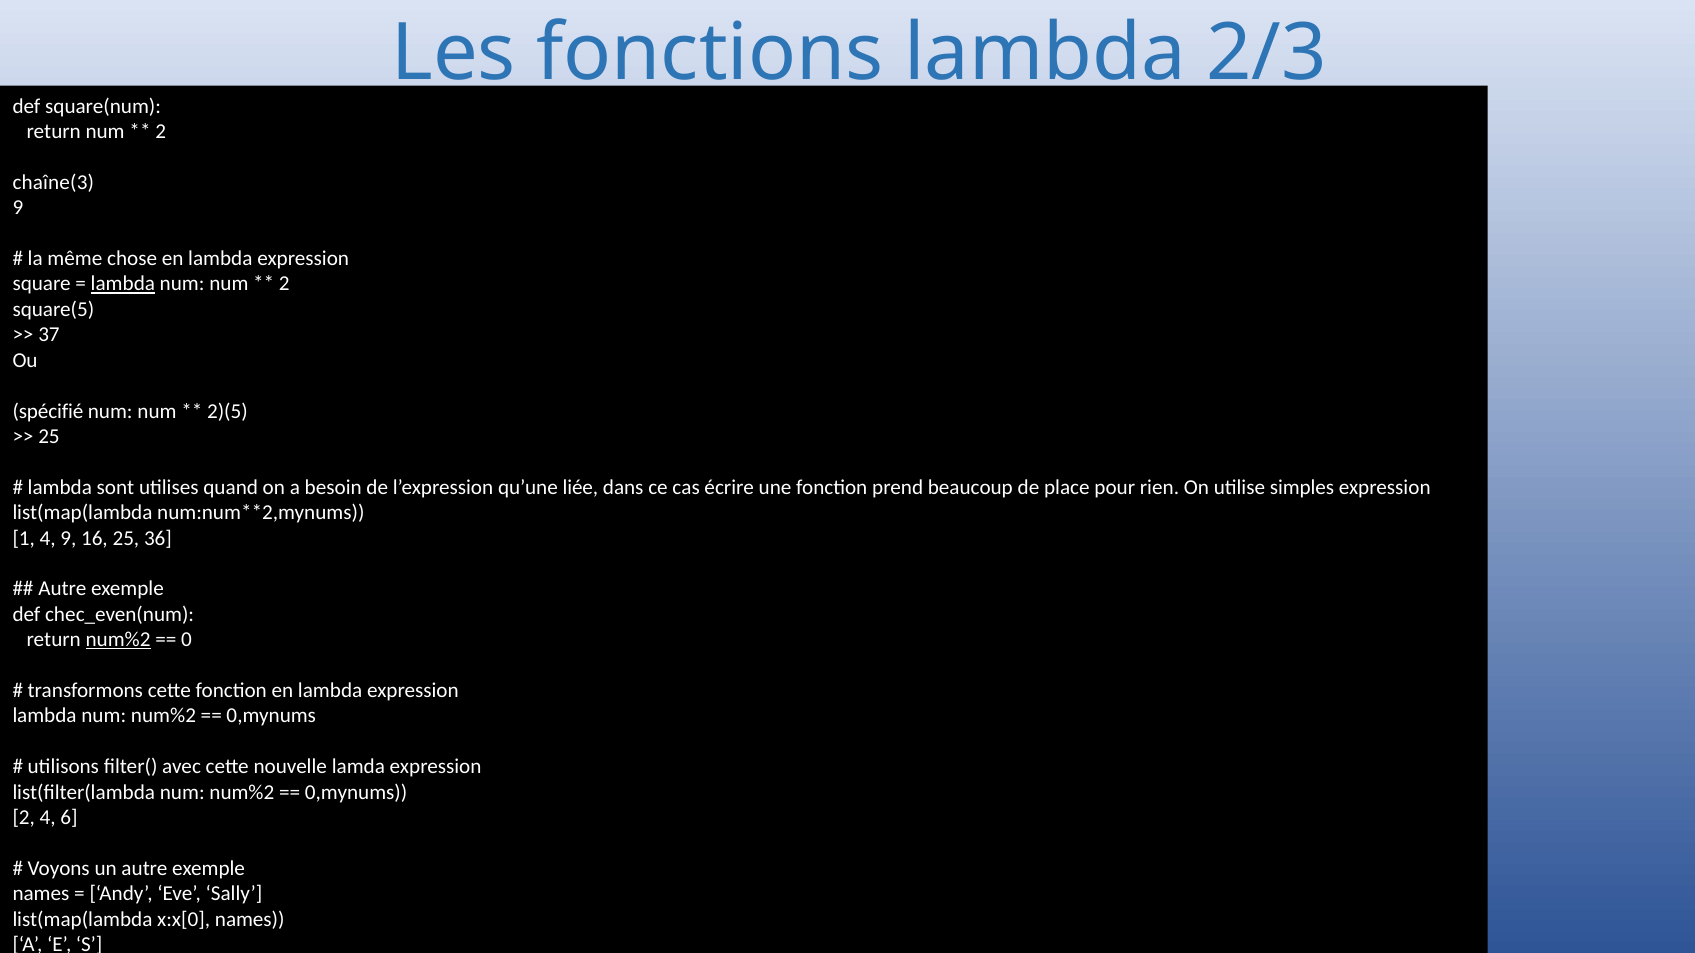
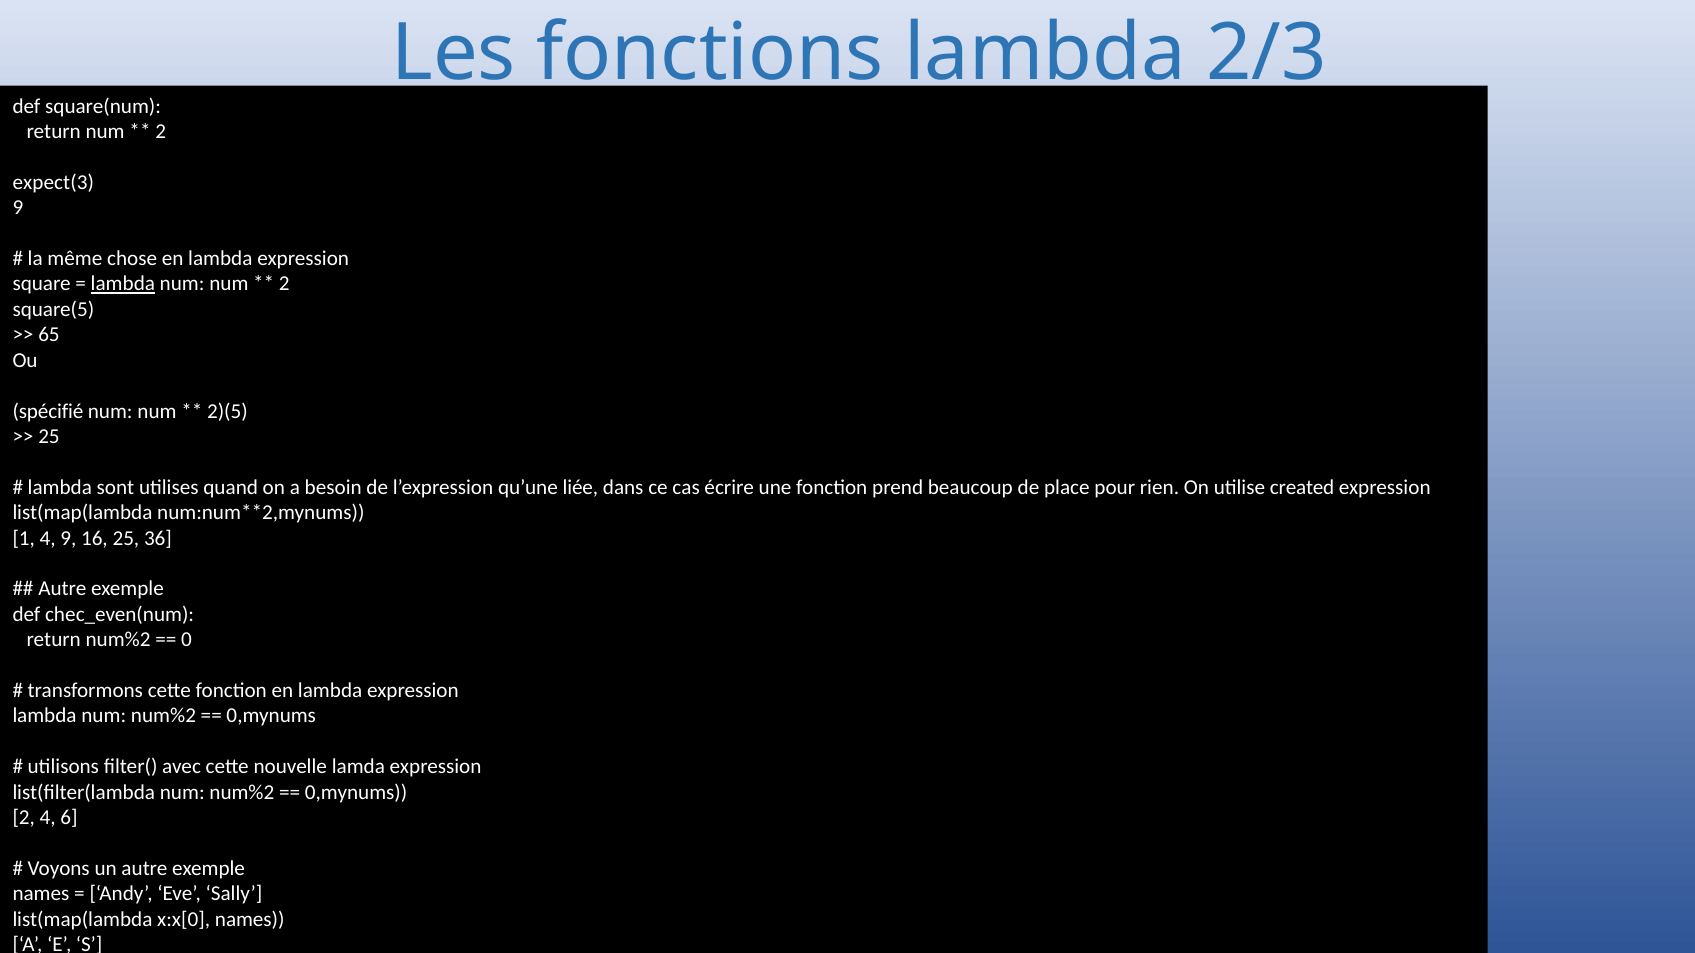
chaîne(3: chaîne(3 -> expect(3
37: 37 -> 65
simples: simples -> created
num%2 at (118, 640) underline: present -> none
